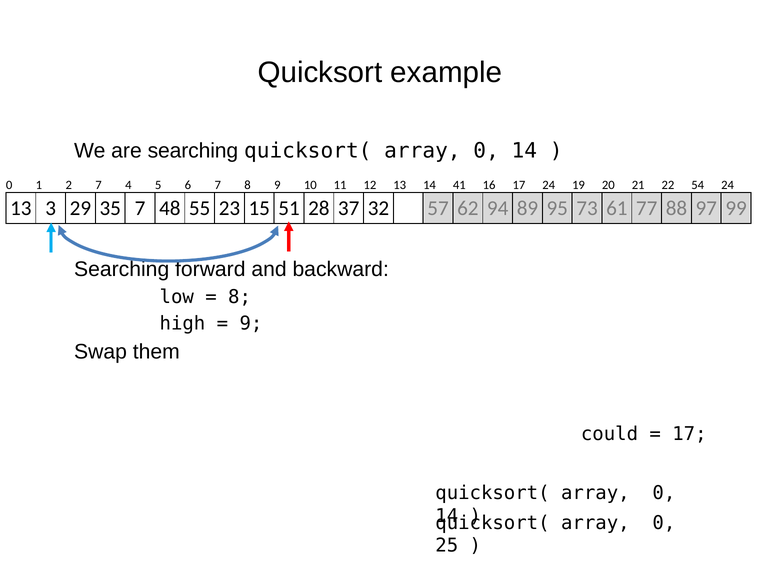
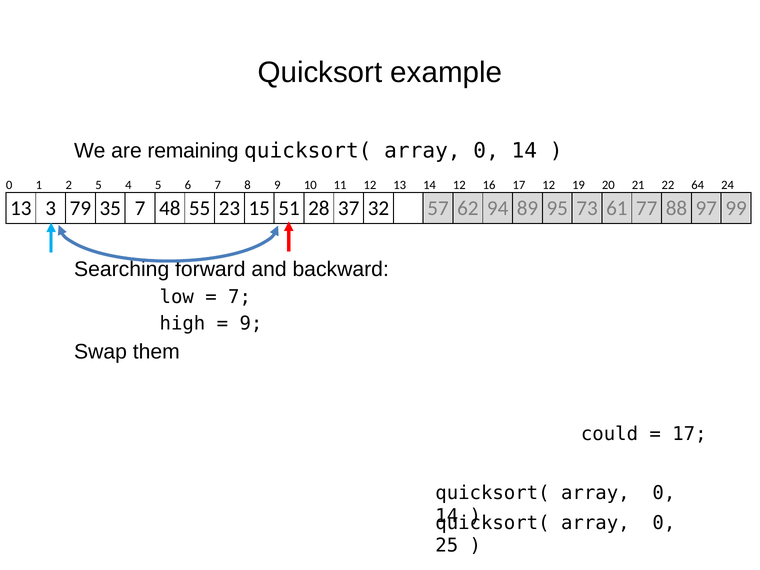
are searching: searching -> remaining
2 7: 7 -> 5
14 41: 41 -> 12
17 24: 24 -> 12
54: 54 -> 64
29: 29 -> 79
8 at (240, 297): 8 -> 7
